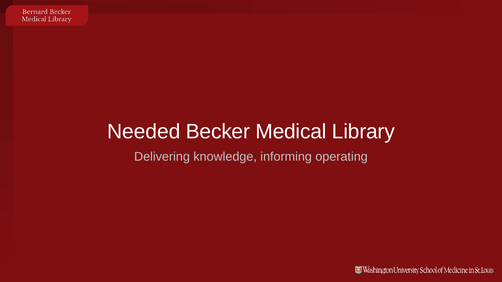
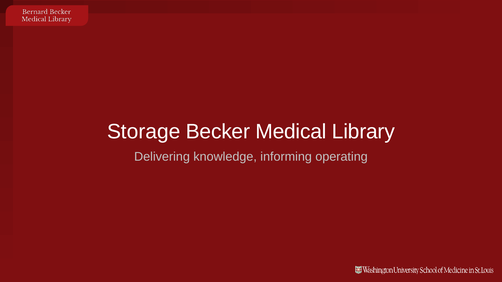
Needed: Needed -> Storage
